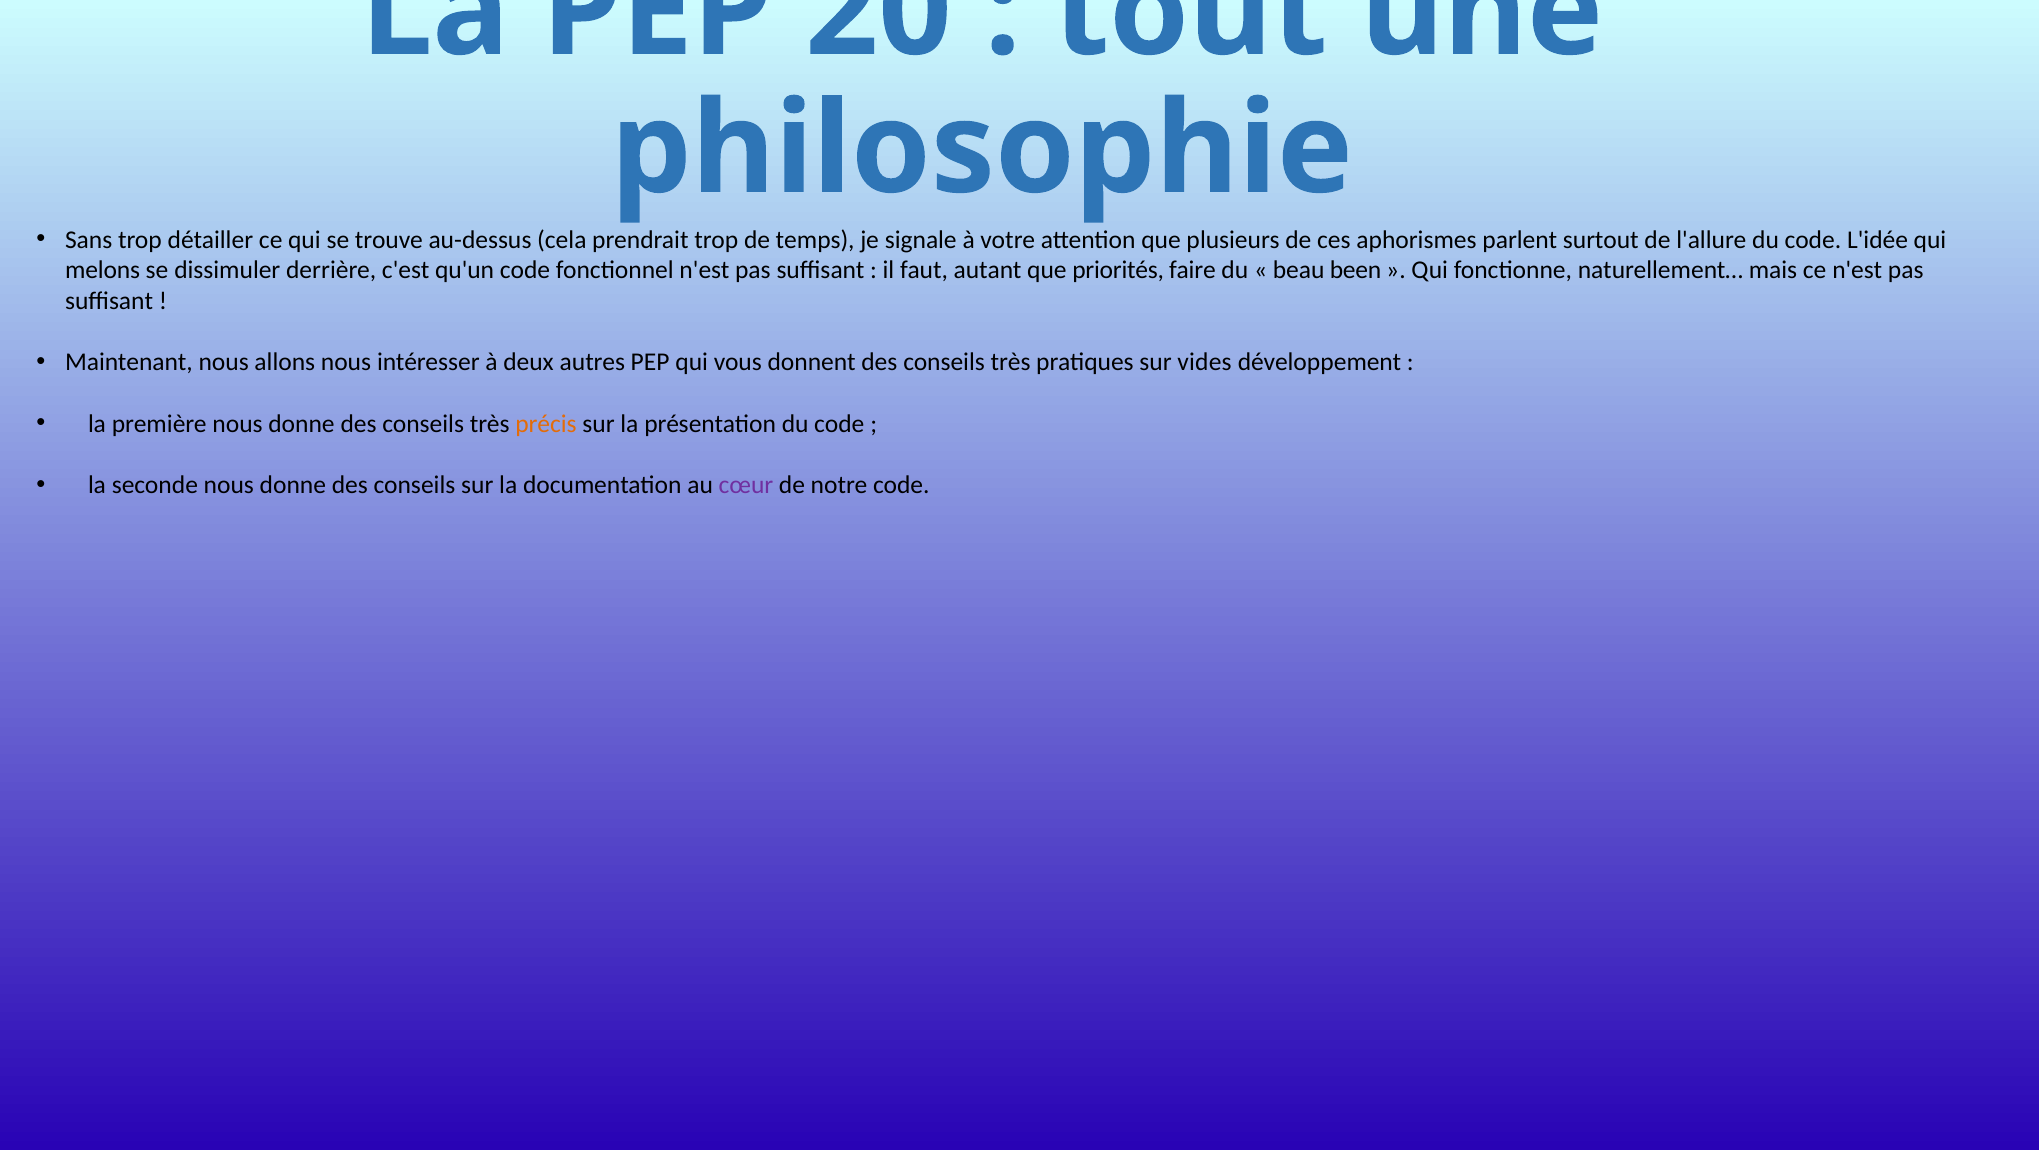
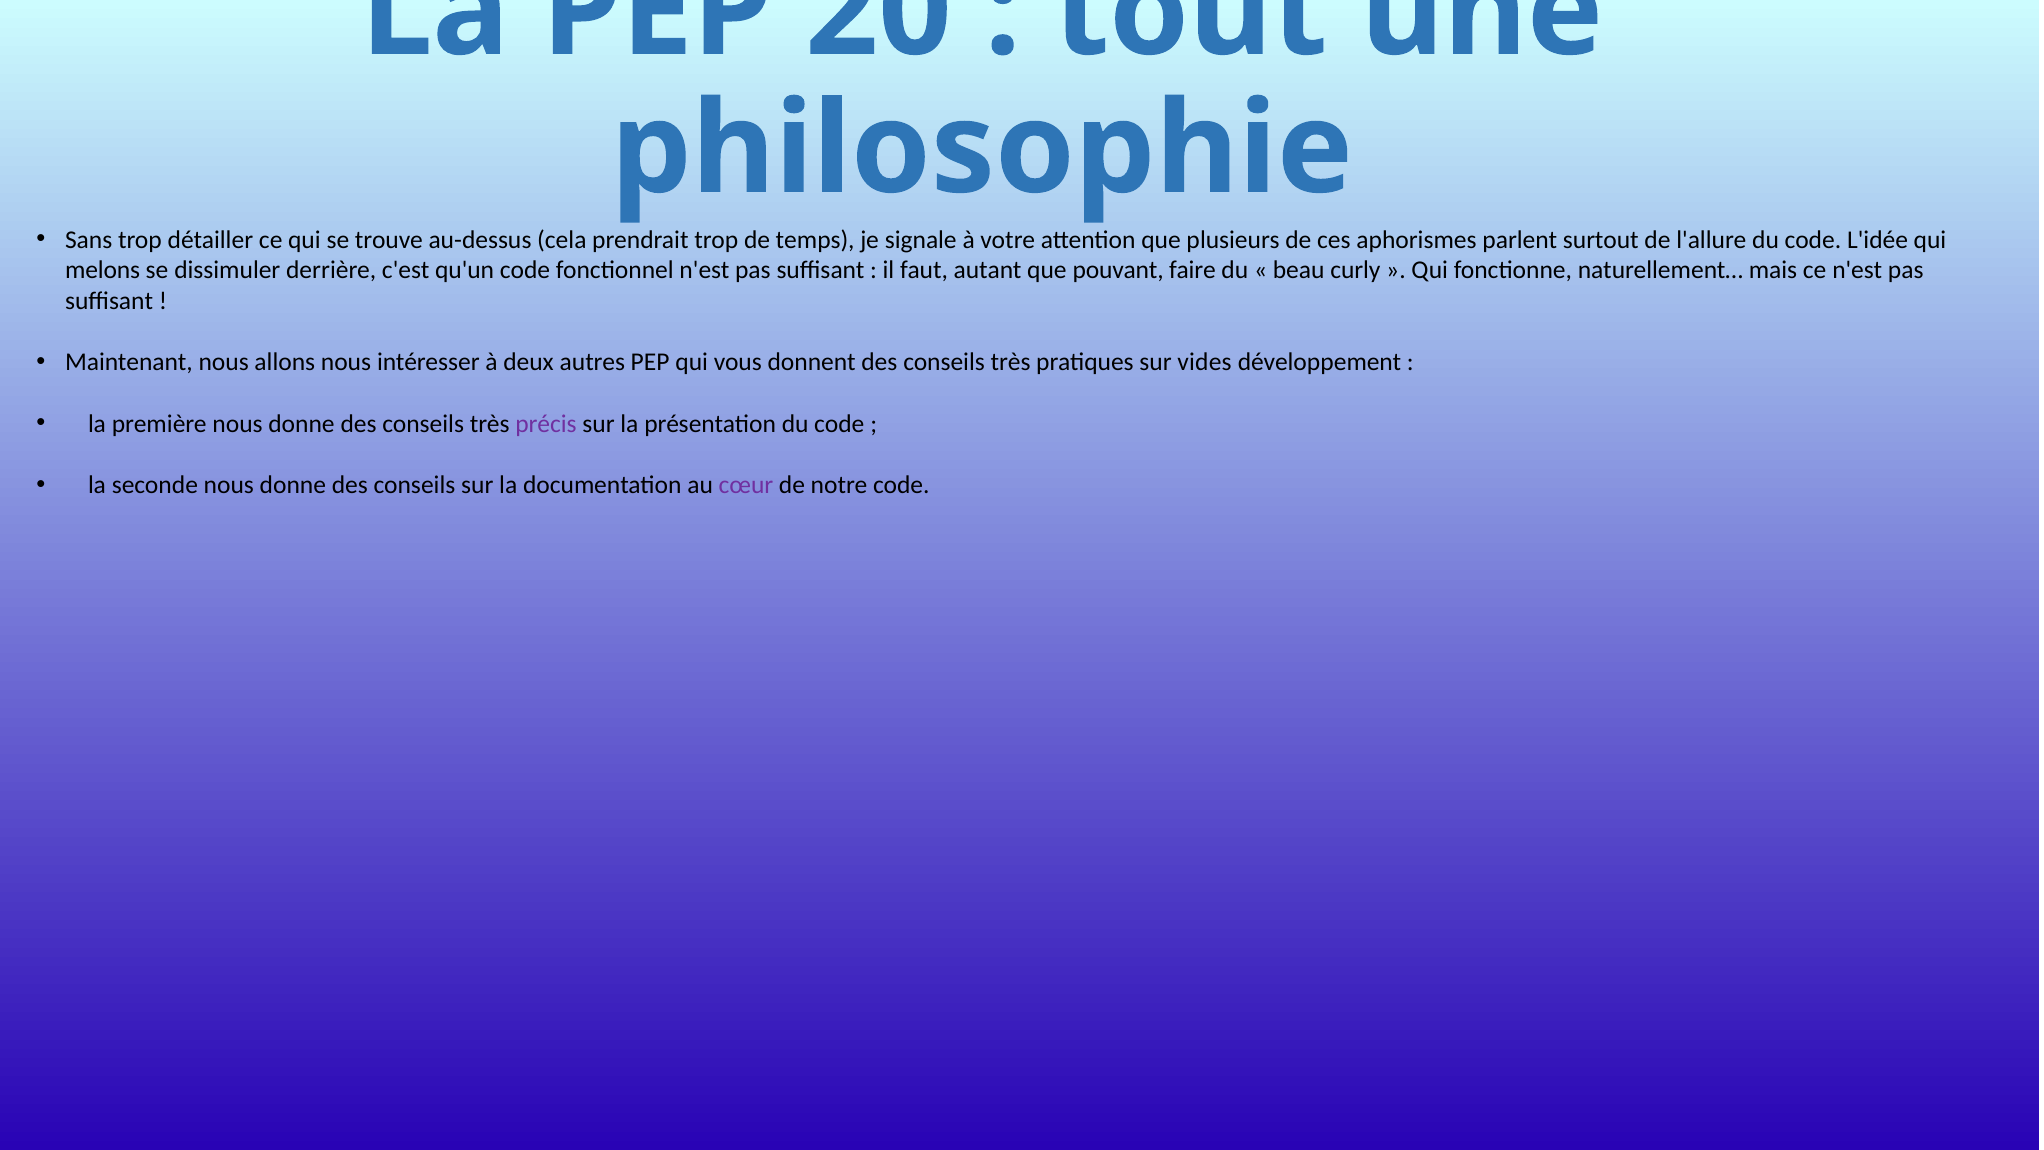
priorités: priorités -> pouvant
been: been -> curly
précis colour: orange -> purple
